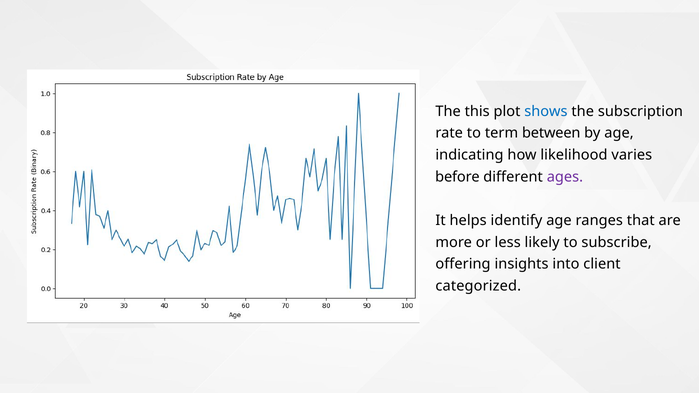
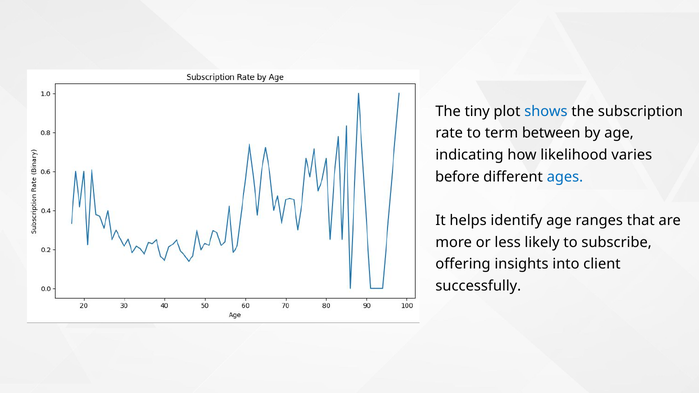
this: this -> tiny
ages colour: purple -> blue
categorized: categorized -> successfully
